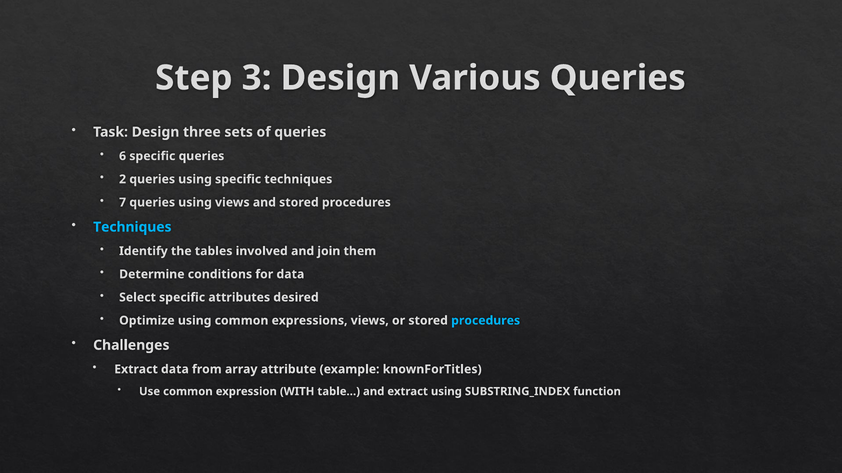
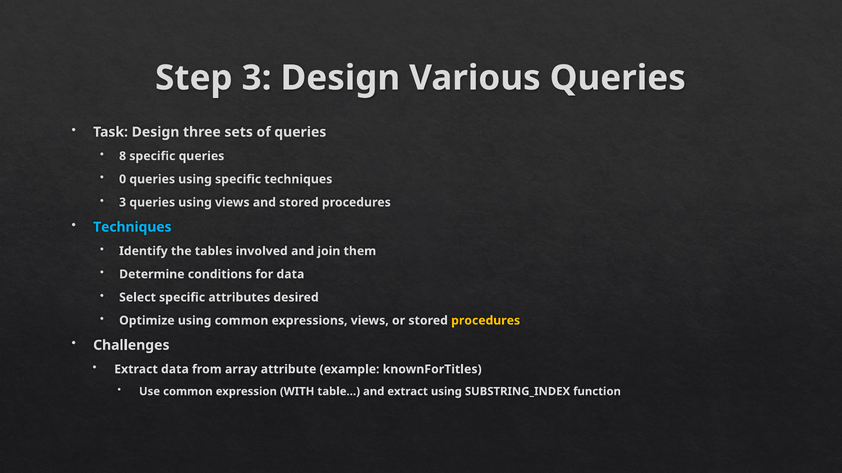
6: 6 -> 8
2: 2 -> 0
7 at (123, 203): 7 -> 3
procedures at (486, 321) colour: light blue -> yellow
